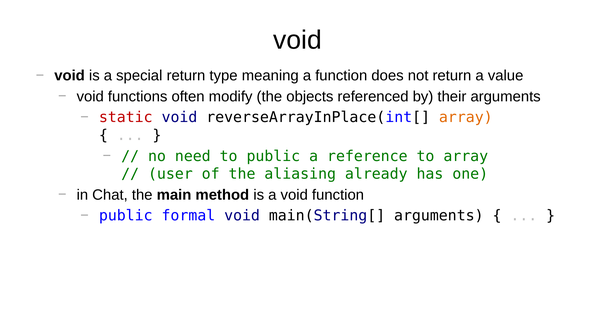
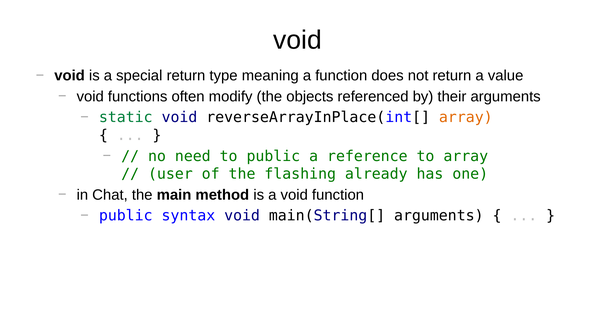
static colour: red -> green
aliasing: aliasing -> flashing
formal: formal -> syntax
